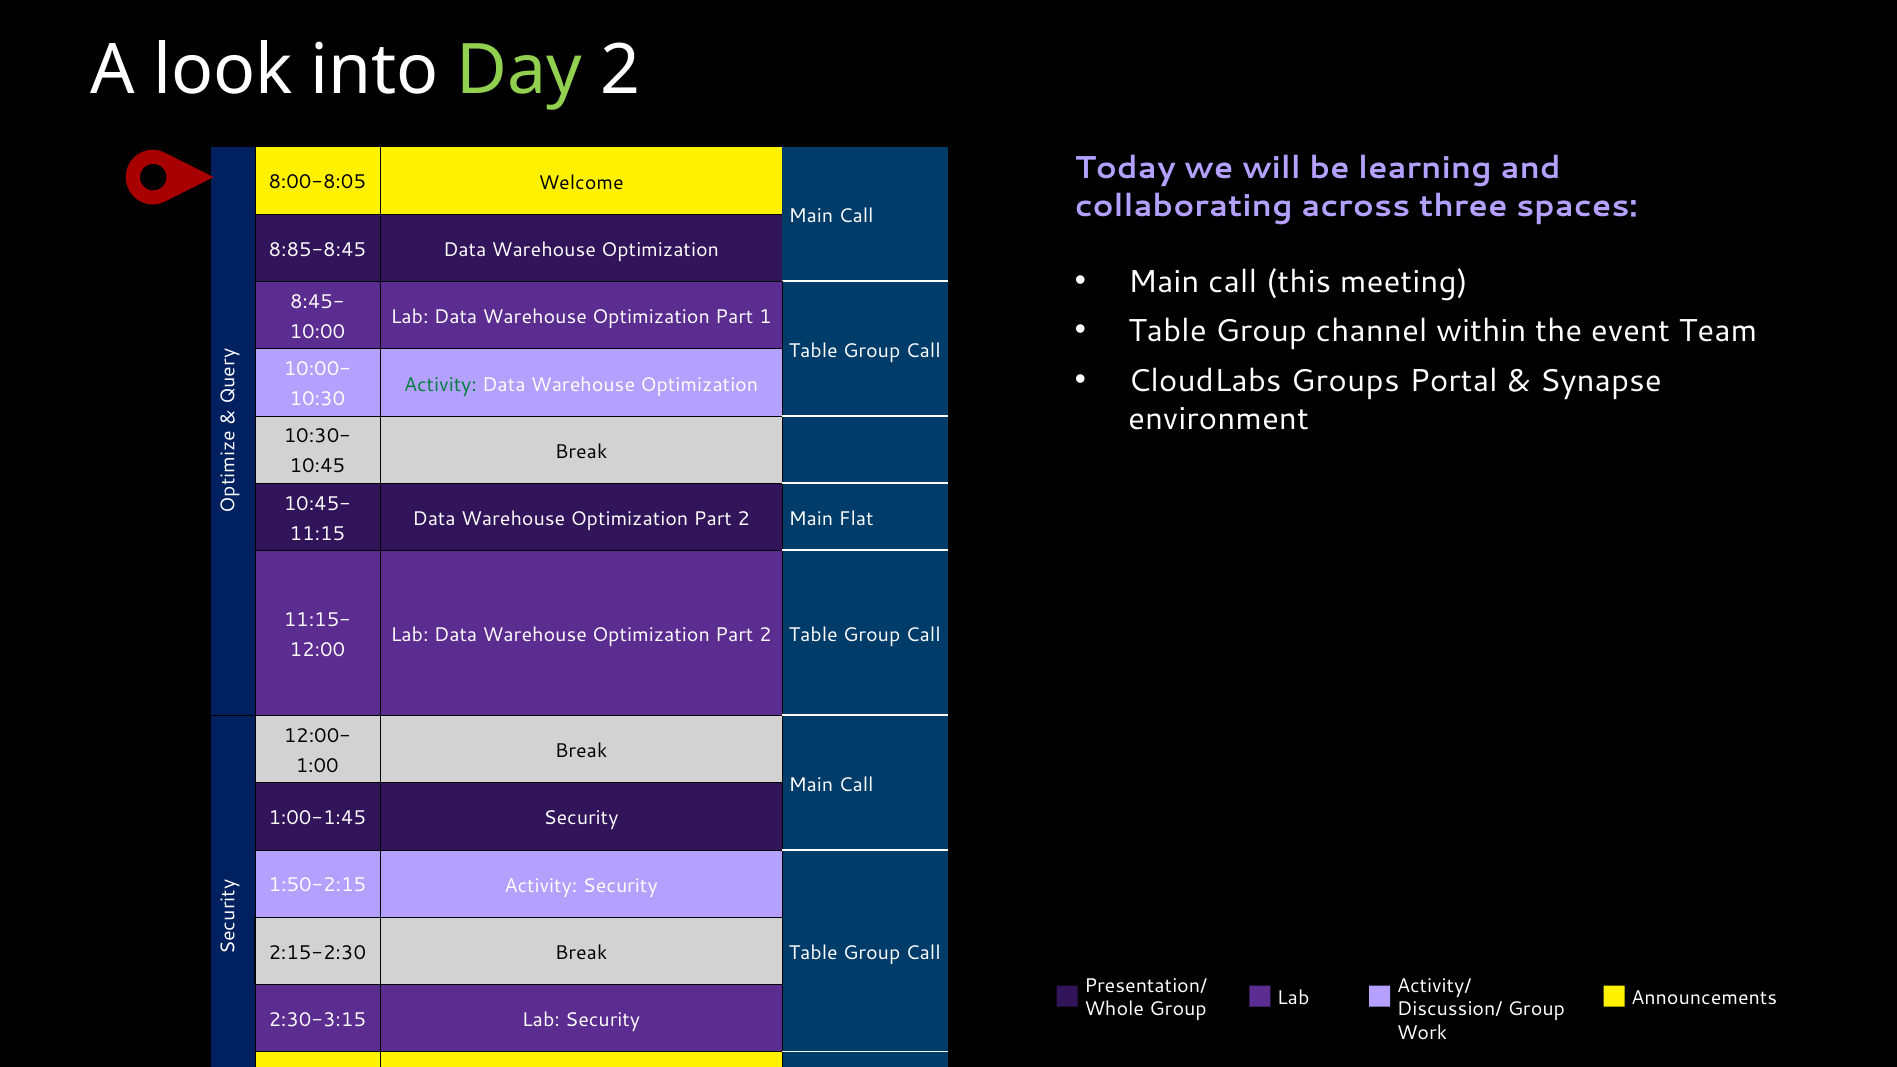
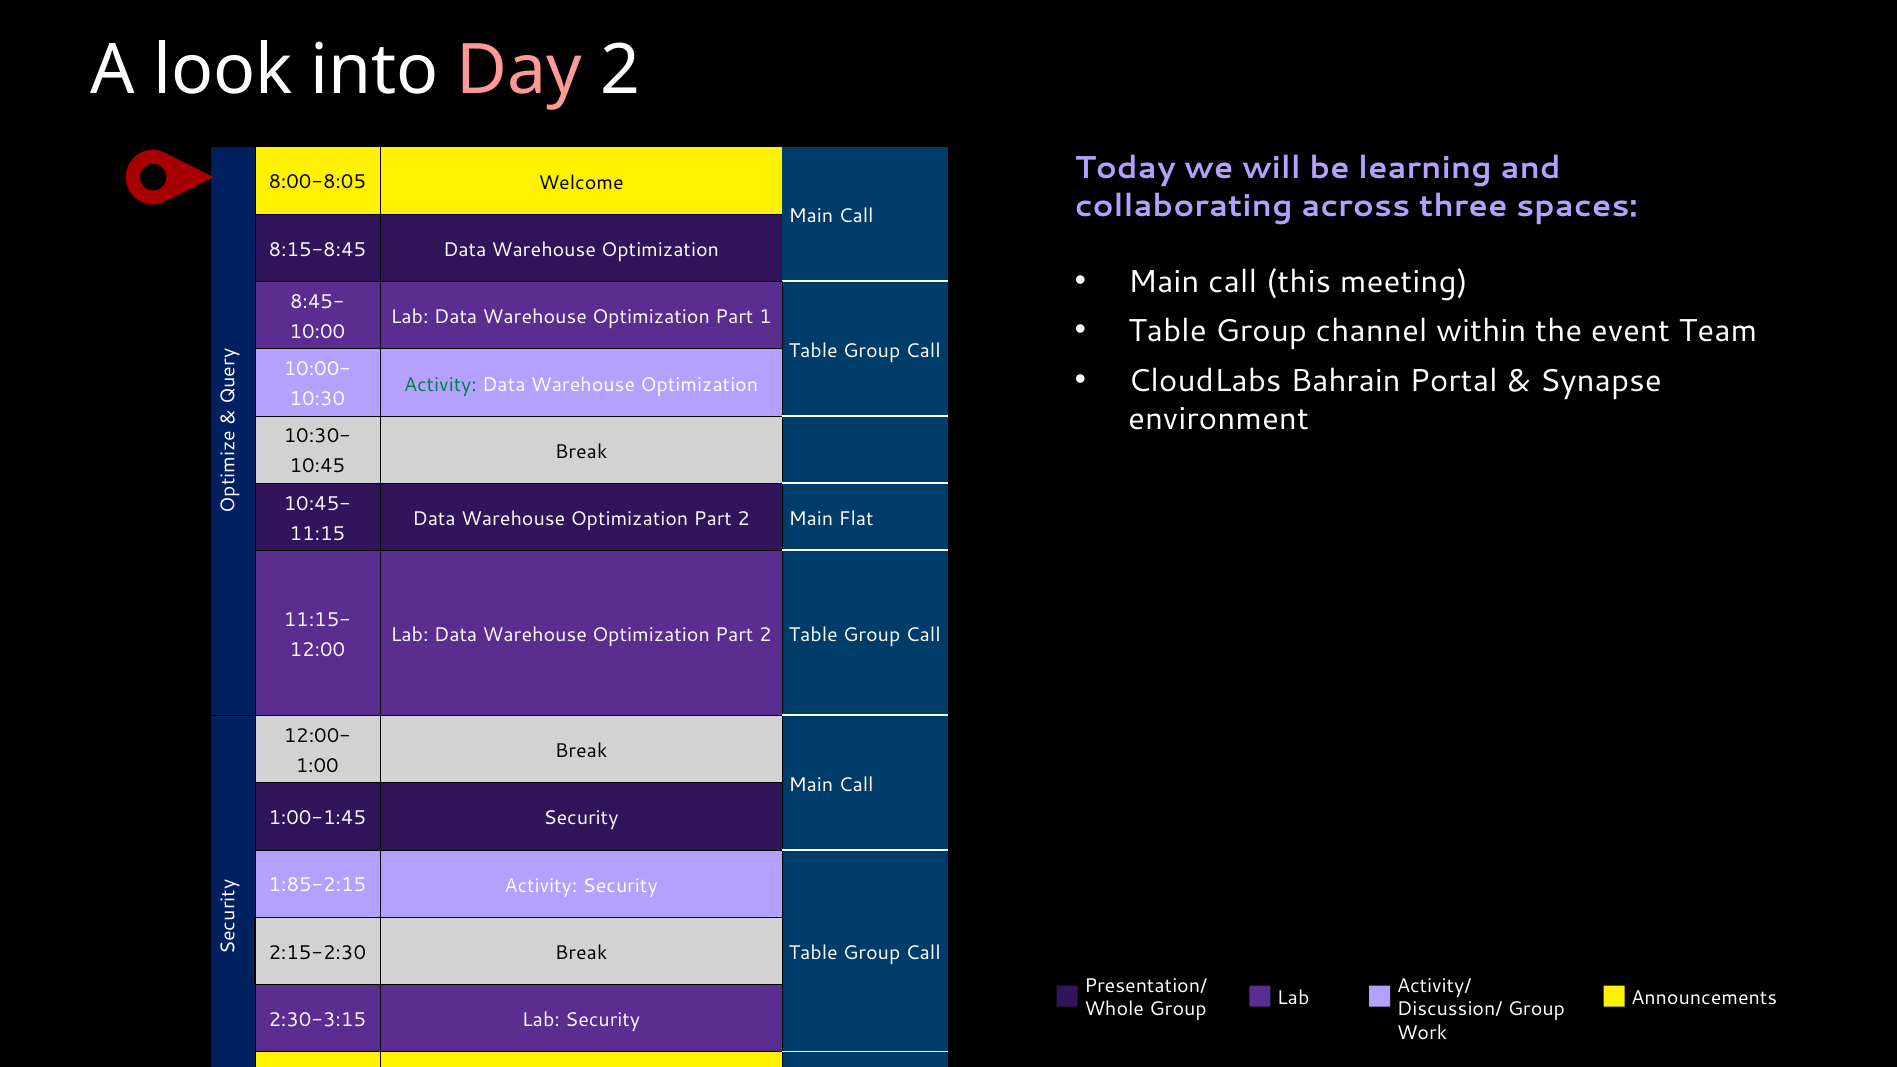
Day colour: light green -> pink
8:85-8:45: 8:85-8:45 -> 8:15-8:45
Groups: Groups -> Bahrain
1:50-2:15: 1:50-2:15 -> 1:85-2:15
